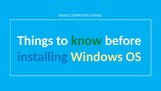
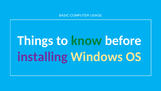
installing colour: blue -> purple
